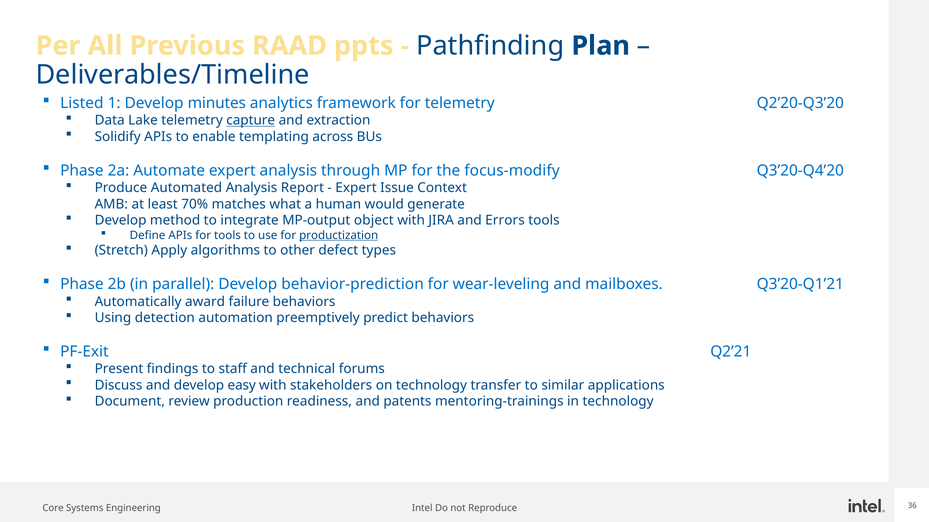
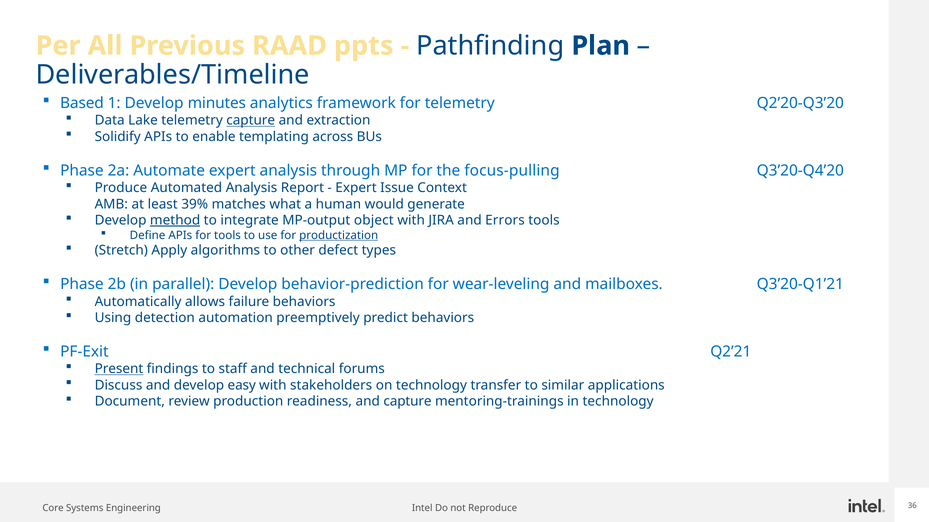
Listed: Listed -> Based
focus-modify: focus-modify -> focus-pulling
70%: 70% -> 39%
method underline: none -> present
award: award -> allows
Present underline: none -> present
and patents: patents -> capture
